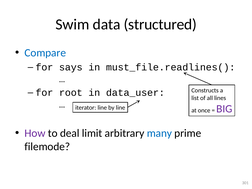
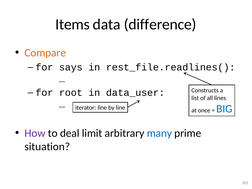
Swim: Swim -> Items
structured: structured -> difference
Compare colour: blue -> orange
must_file.readlines(: must_file.readlines( -> rest_file.readlines(
BIG colour: purple -> blue
filemode: filemode -> situation
